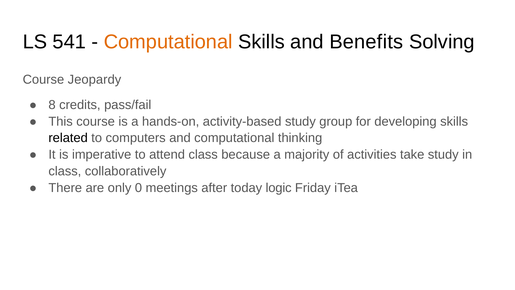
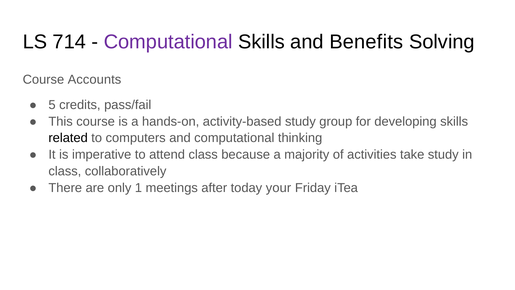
541: 541 -> 714
Computational at (168, 42) colour: orange -> purple
Jeopardy: Jeopardy -> Accounts
8: 8 -> 5
0: 0 -> 1
logic: logic -> your
